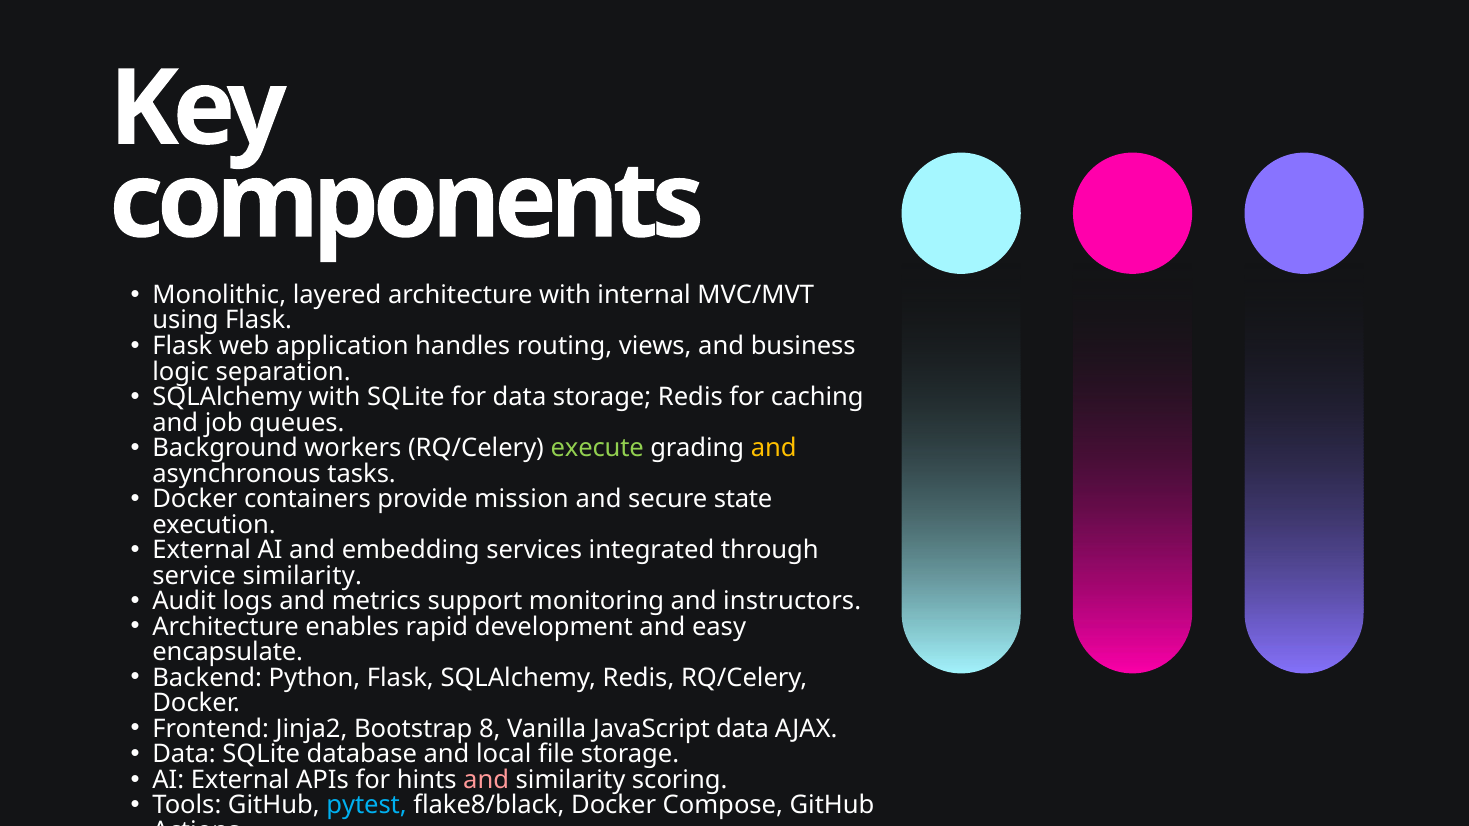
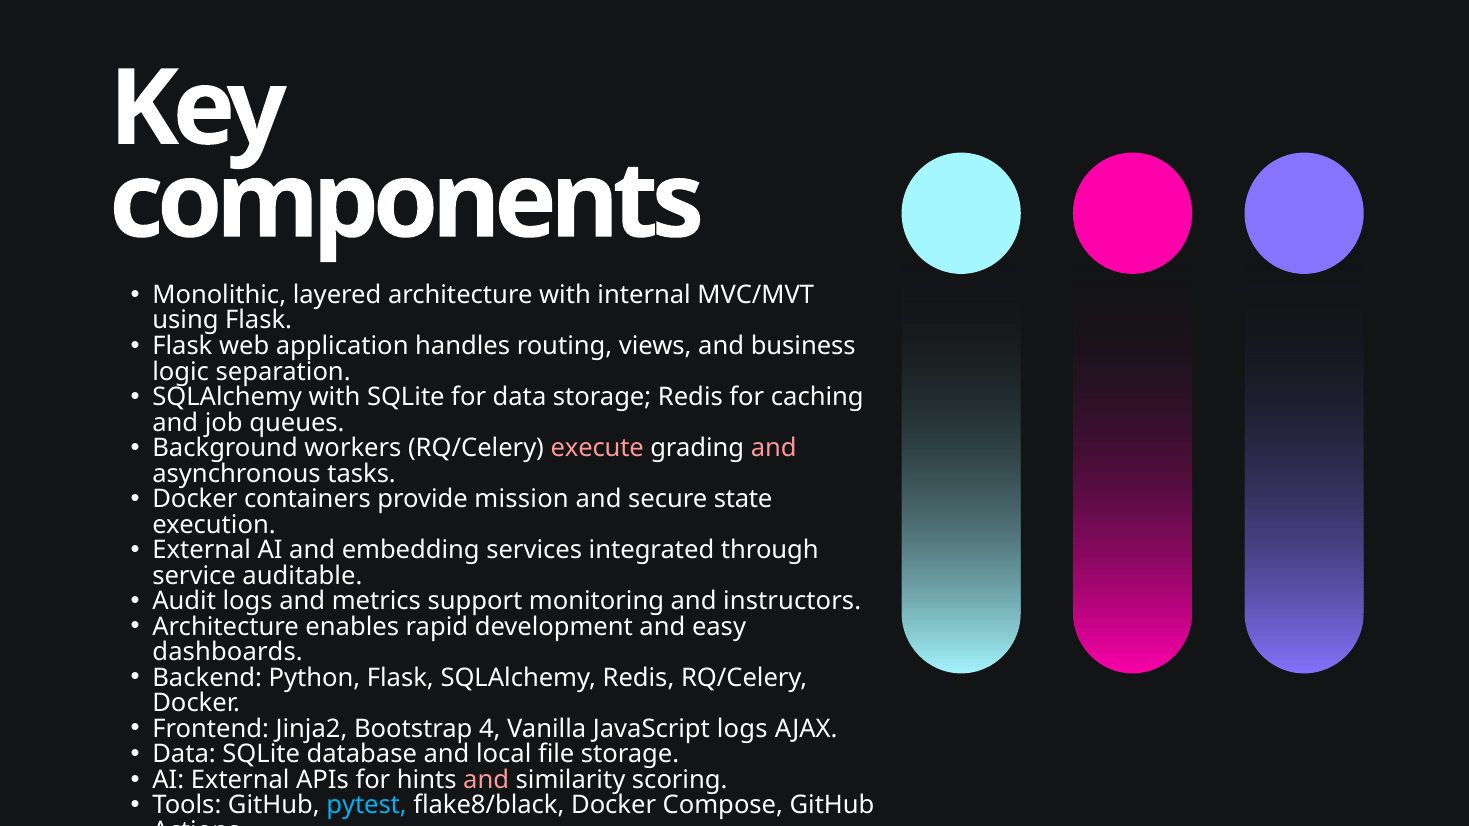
execute colour: light green -> pink
and at (774, 448) colour: yellow -> pink
service similarity: similarity -> auditable
encapsulate: encapsulate -> dashboards
8: 8 -> 4
JavaScript data: data -> logs
